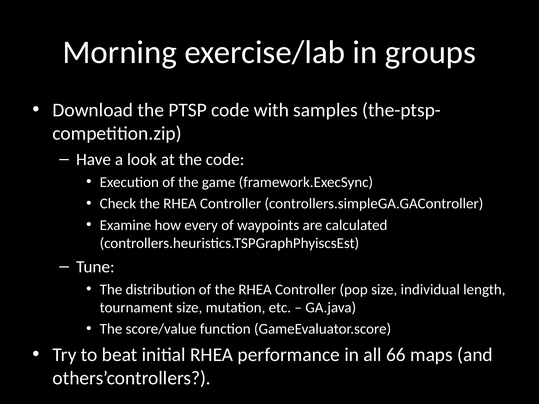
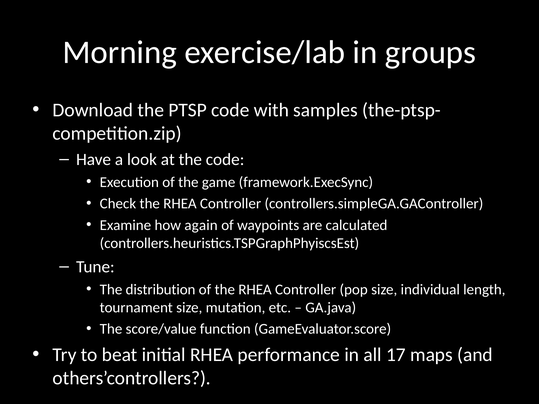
every: every -> again
66: 66 -> 17
